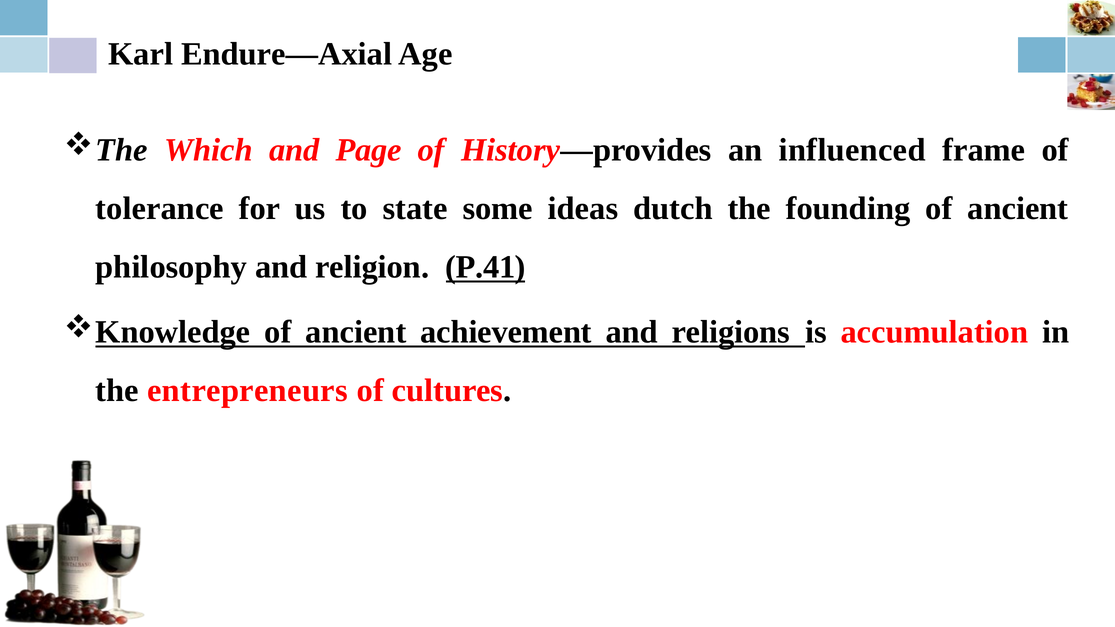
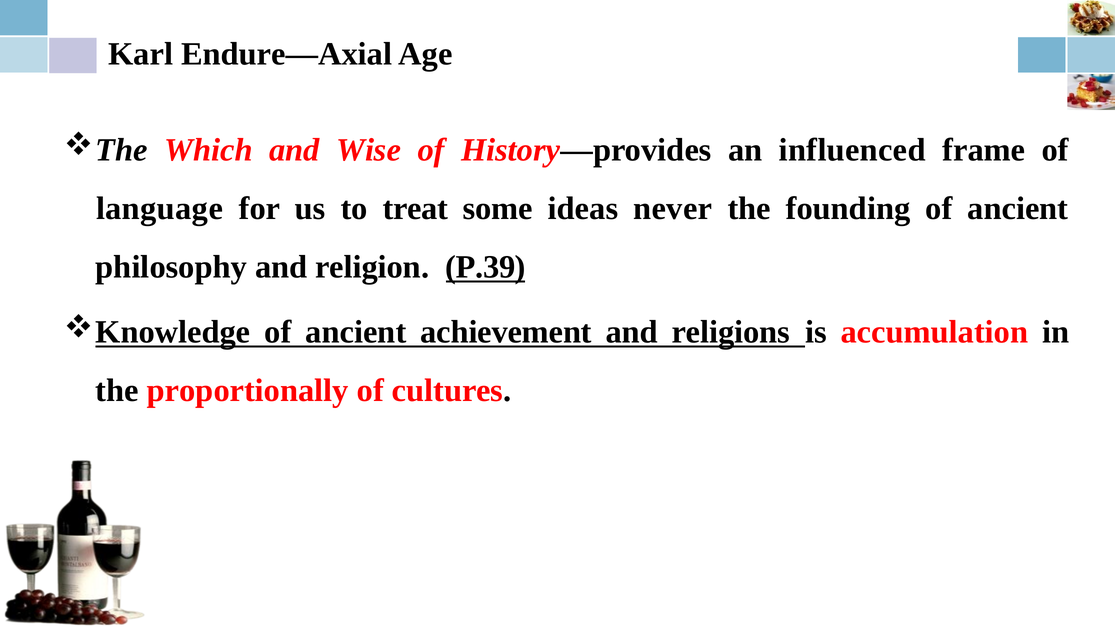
Page: Page -> Wise
tolerance: tolerance -> language
state: state -> treat
dutch: dutch -> never
P.41: P.41 -> P.39
entrepreneurs: entrepreneurs -> proportionally
